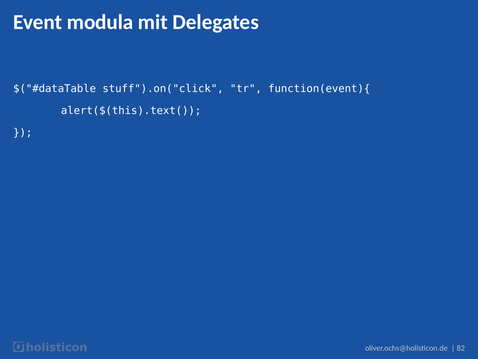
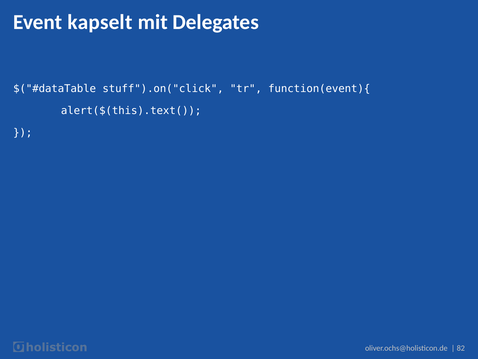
modula: modula -> kapselt
